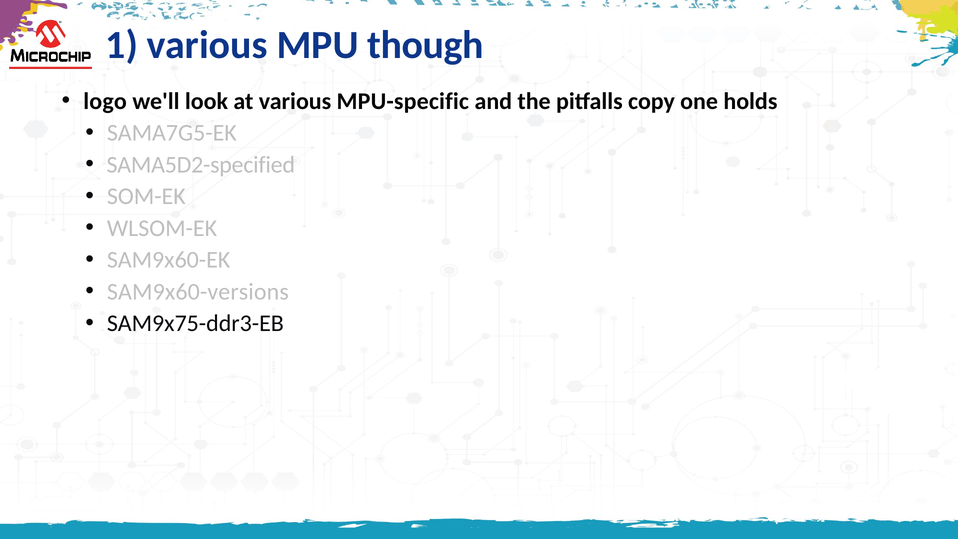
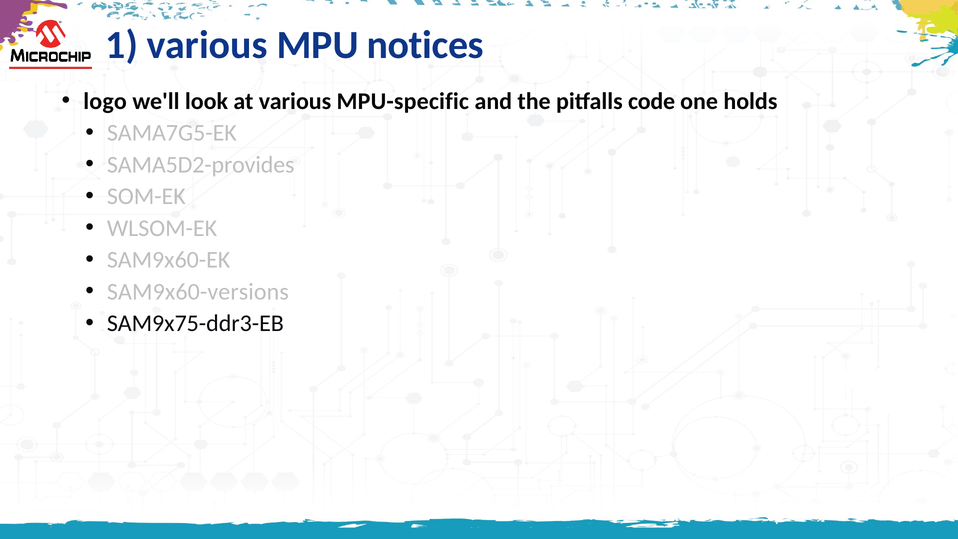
though: though -> notices
copy: copy -> code
SAMA5D2-specified: SAMA5D2-specified -> SAMA5D2-provides
